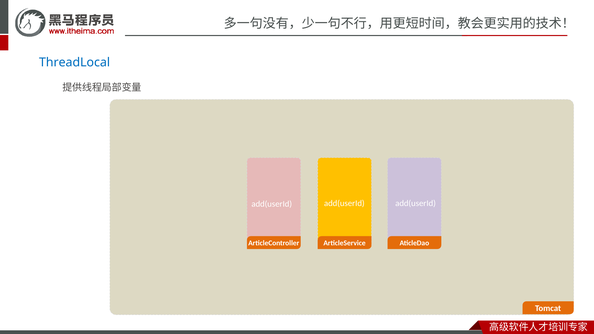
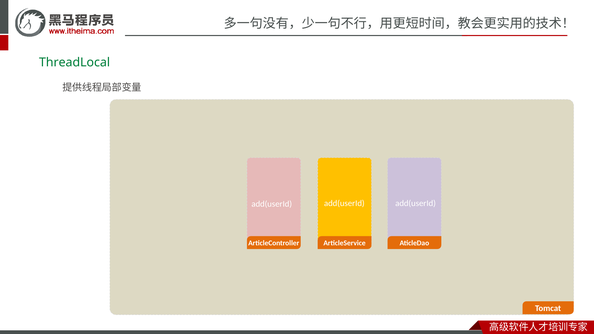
ThreadLocal colour: blue -> green
